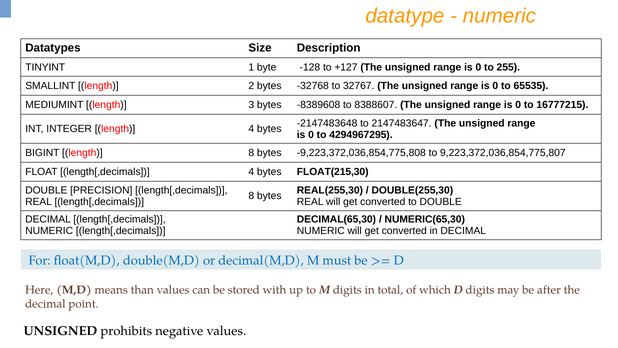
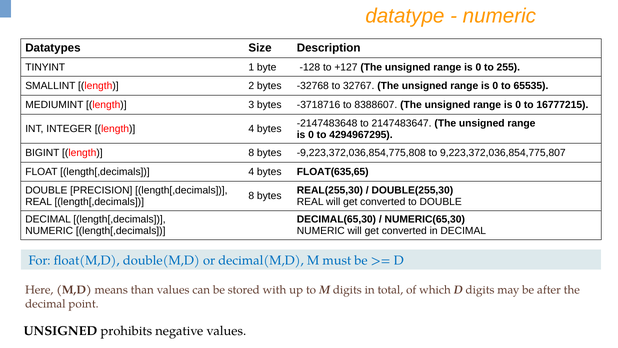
-8389608: -8389608 -> -3718716
FLOAT(215,30: FLOAT(215,30 -> FLOAT(635,65
